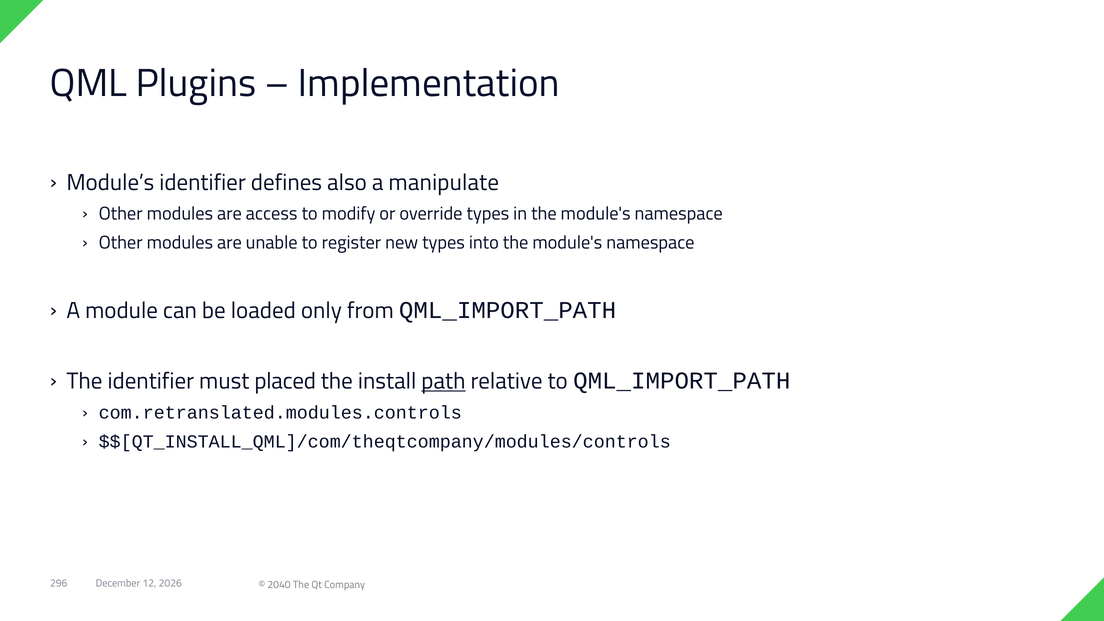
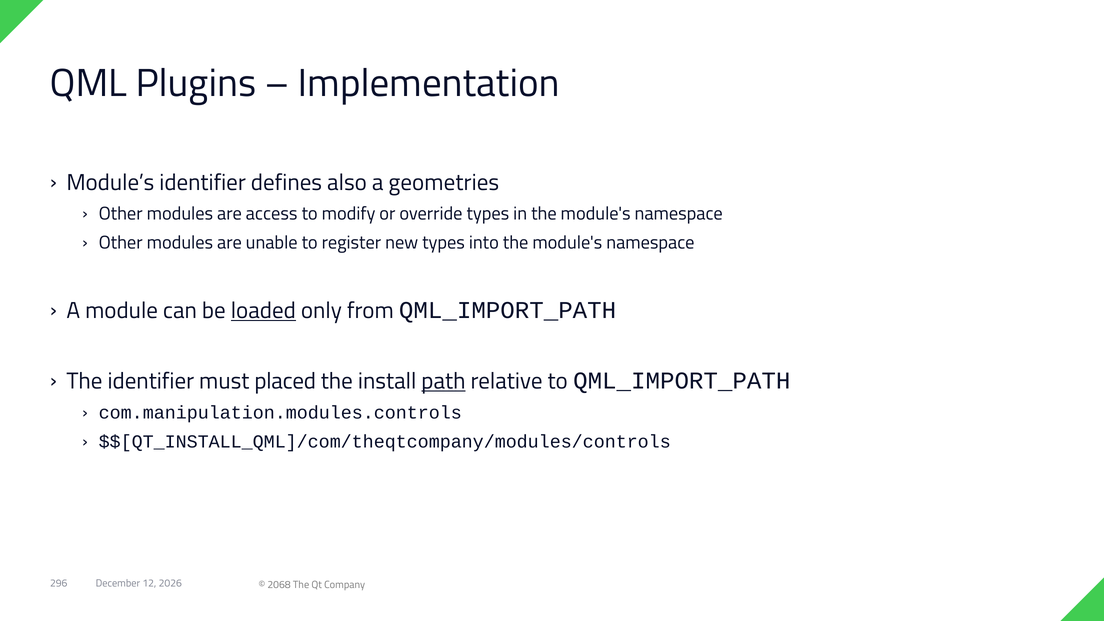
manipulate: manipulate -> geometries
loaded underline: none -> present
com.retranslated.modules.controls: com.retranslated.modules.controls -> com.manipulation.modules.controls
2040: 2040 -> 2068
